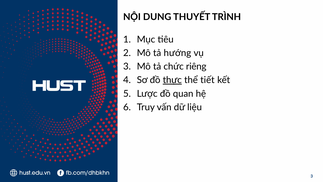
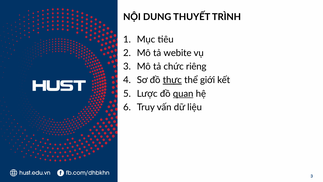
hướng: hướng -> webite
tiết: tiết -> giới
quan underline: none -> present
